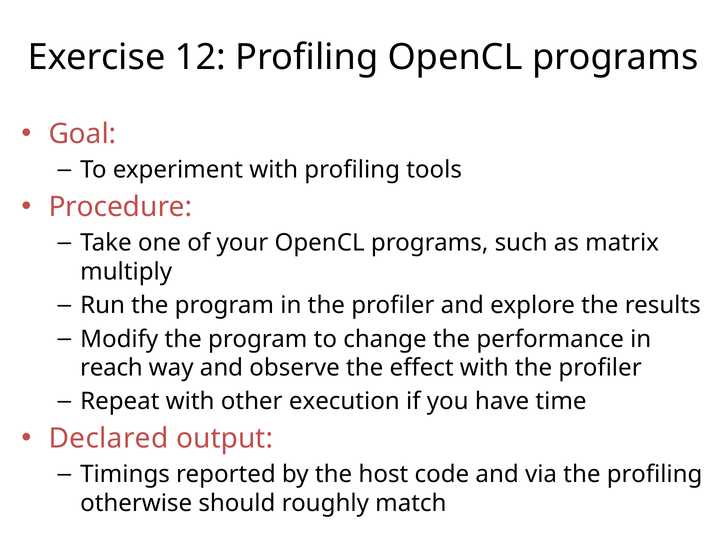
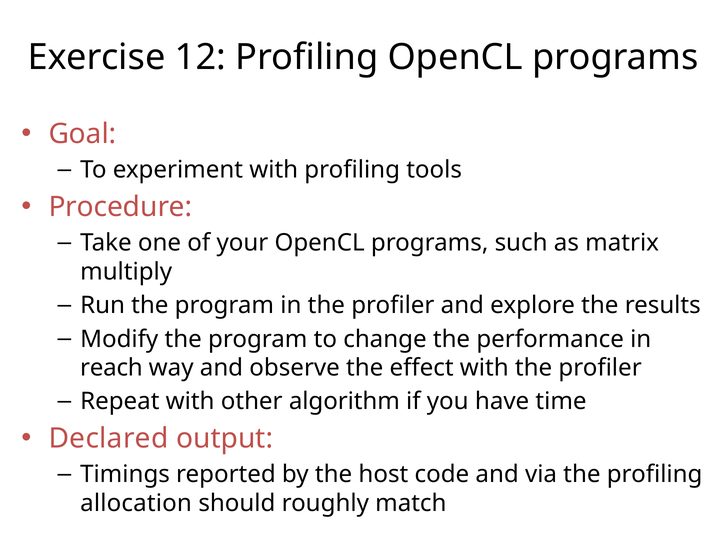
execution: execution -> algorithm
otherwise: otherwise -> allocation
